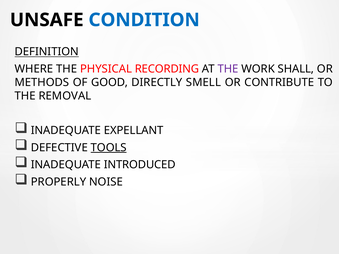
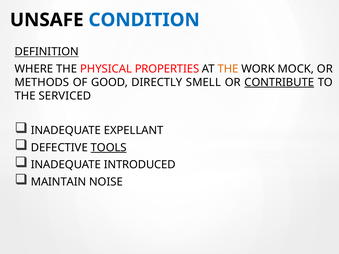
RECORDING: RECORDING -> PROPERTIES
THE at (228, 69) colour: purple -> orange
SHALL: SHALL -> MOCK
CONTRIBUTE underline: none -> present
REMOVAL: REMOVAL -> SERVICED
PROPERLY: PROPERLY -> MAINTAIN
